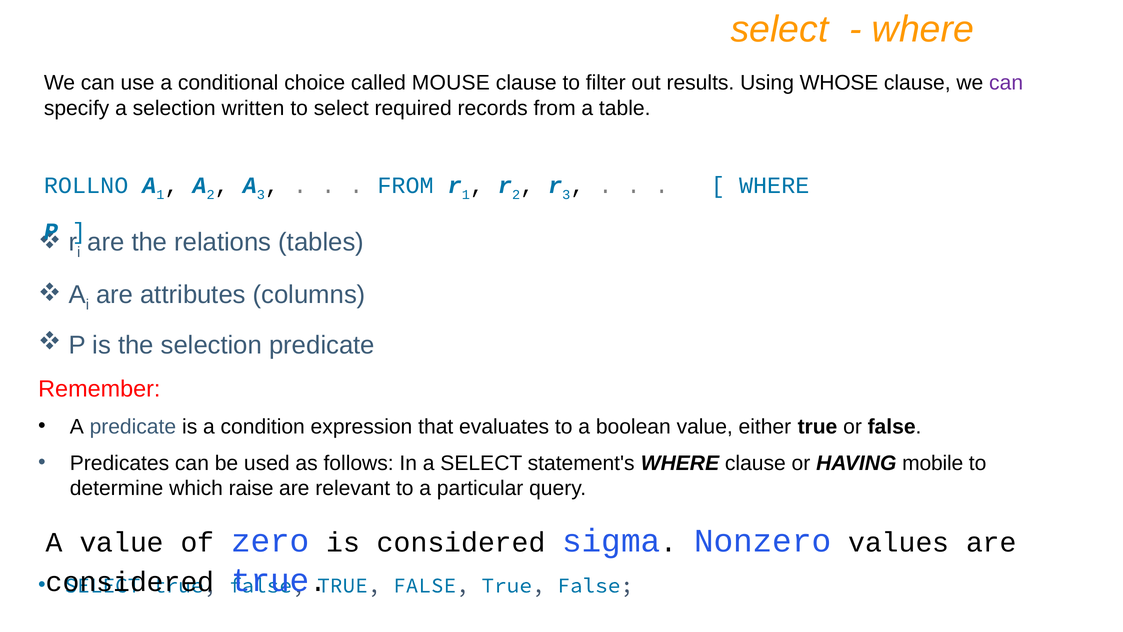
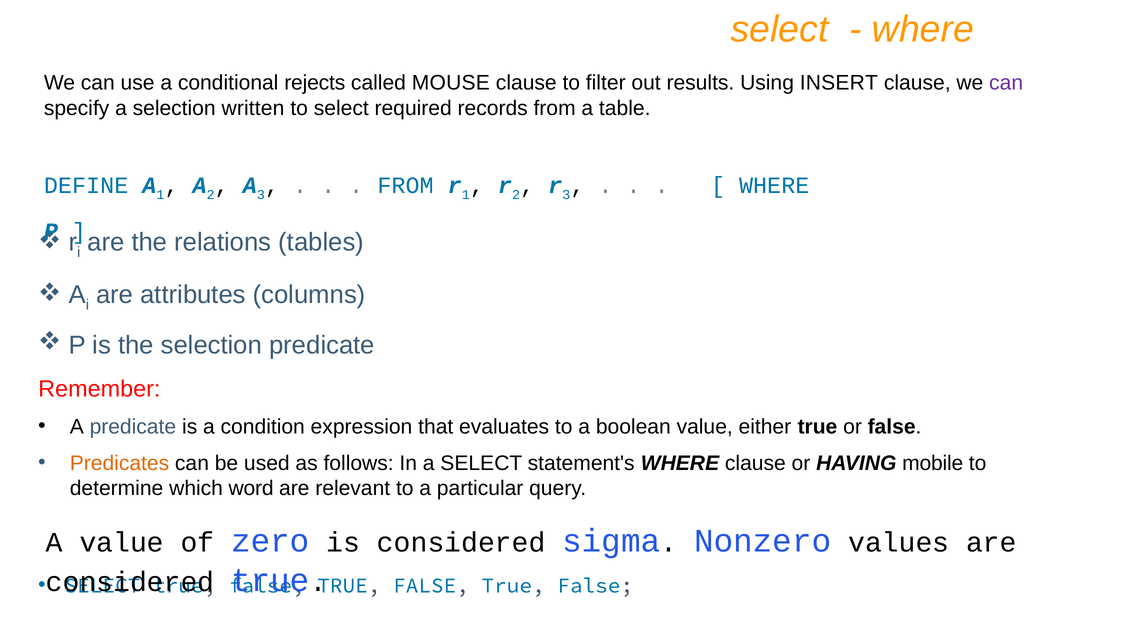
choice: choice -> rejects
WHOSE: WHOSE -> INSERT
ROLLNO: ROLLNO -> DEFINE
Predicates colour: black -> orange
raise: raise -> word
